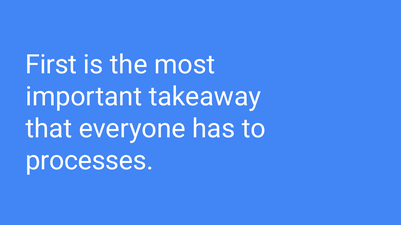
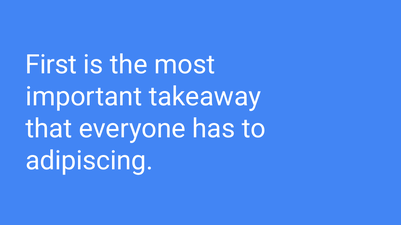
processes: processes -> adipiscing
